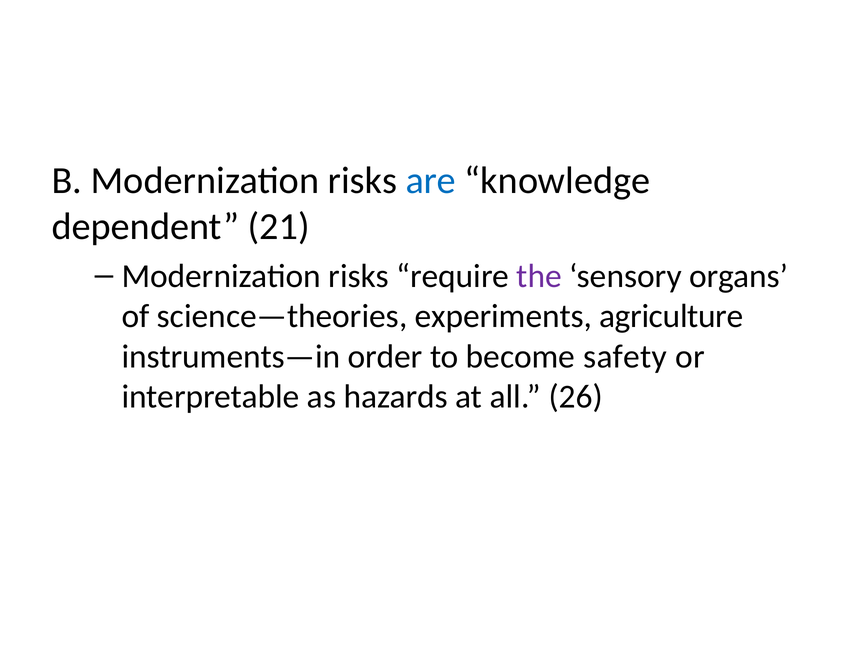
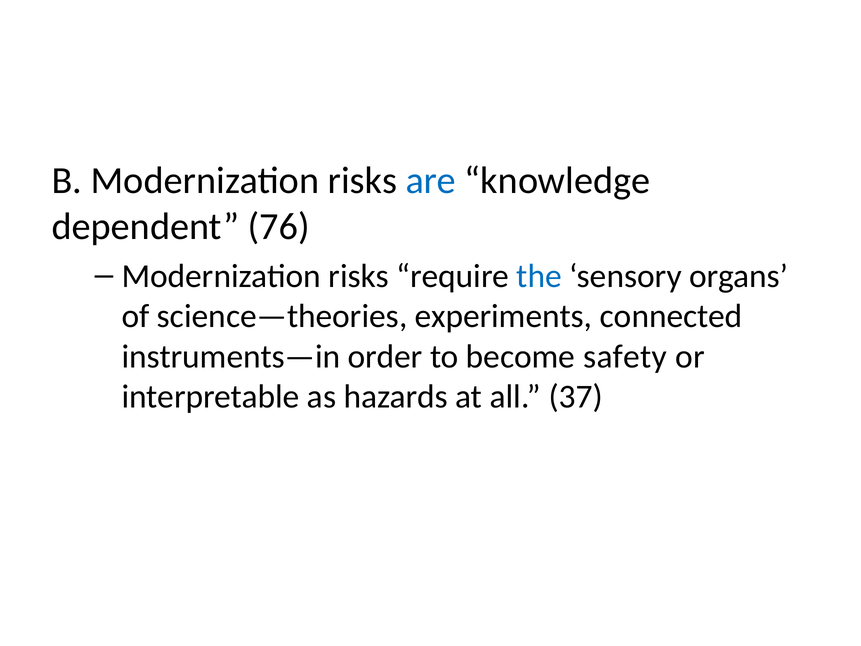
21: 21 -> 76
the colour: purple -> blue
agriculture: agriculture -> connected
26: 26 -> 37
